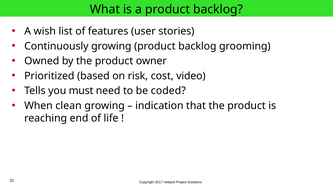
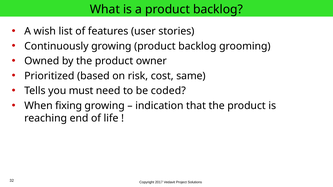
video: video -> same
clean: clean -> fixing
